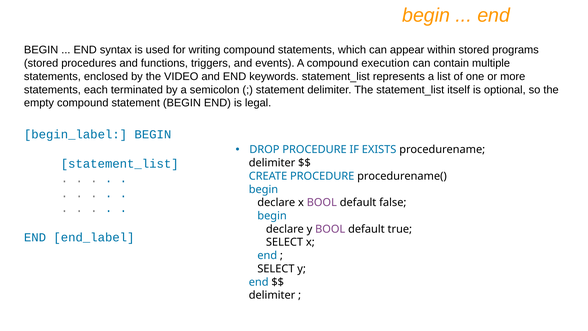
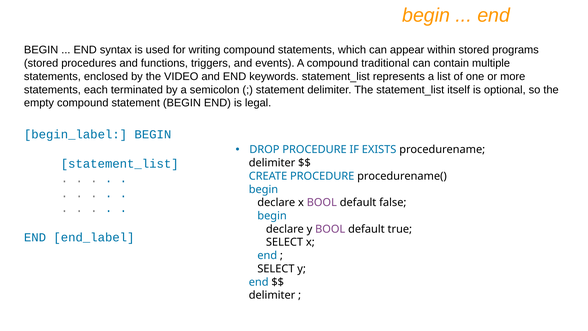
execution: execution -> traditional
